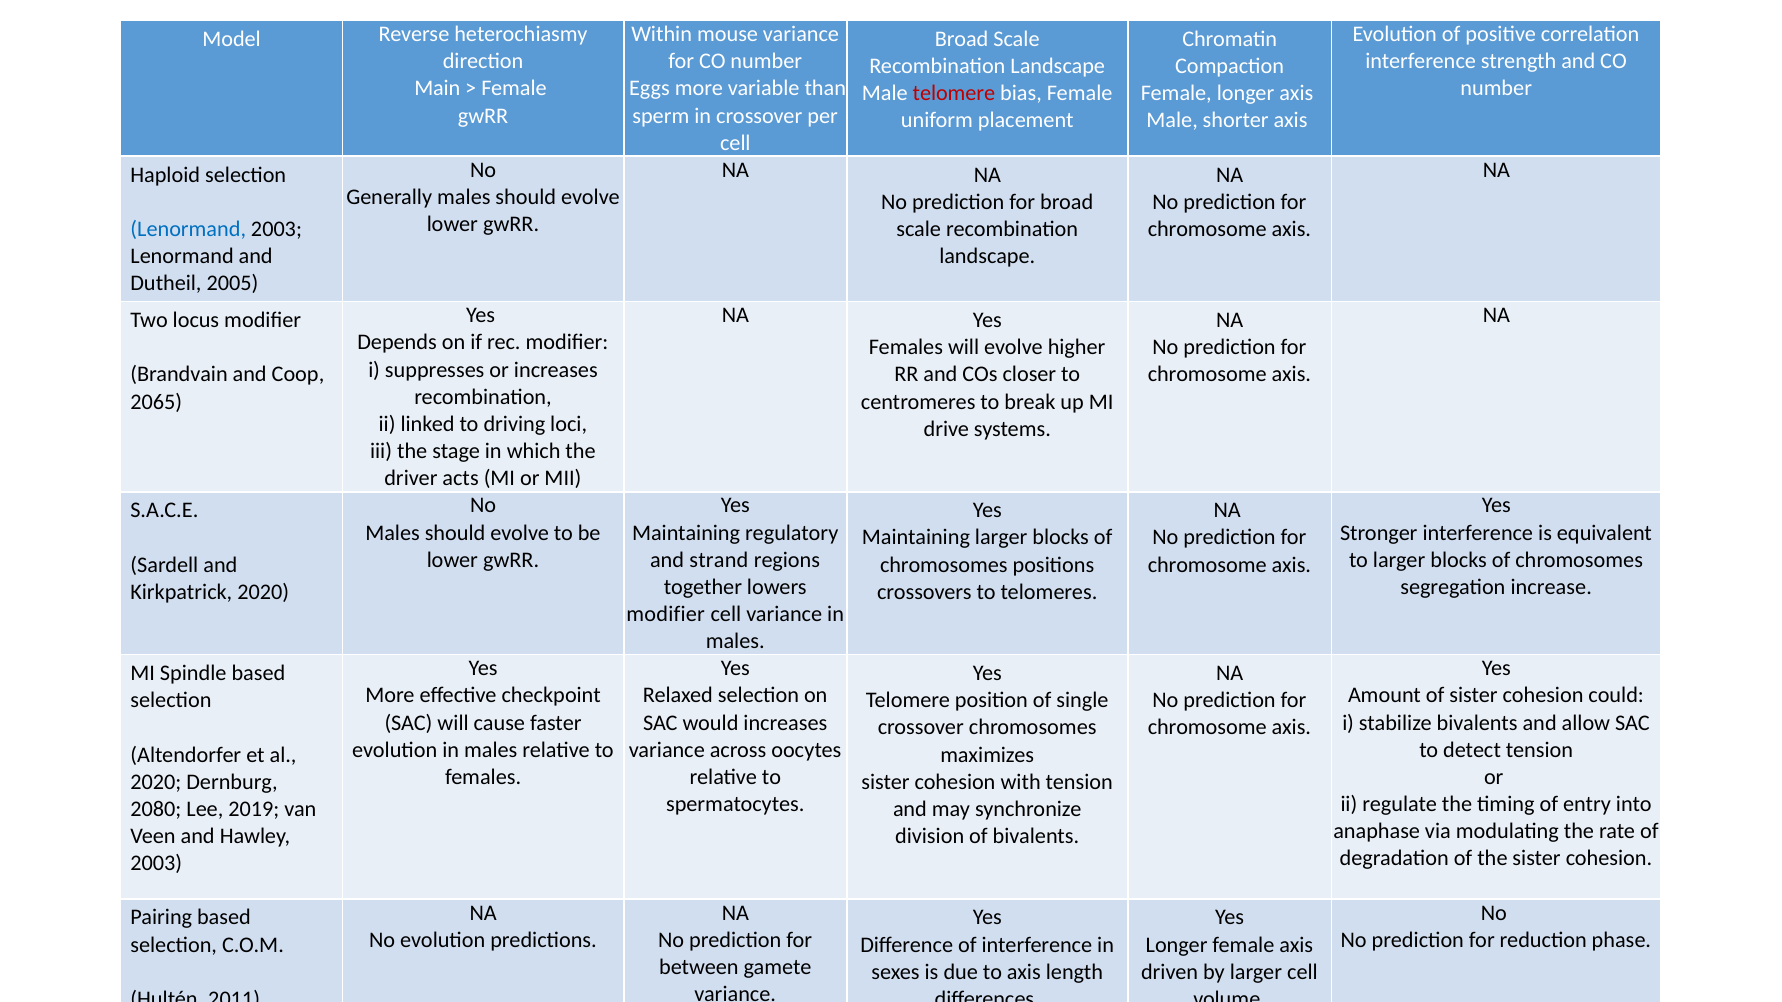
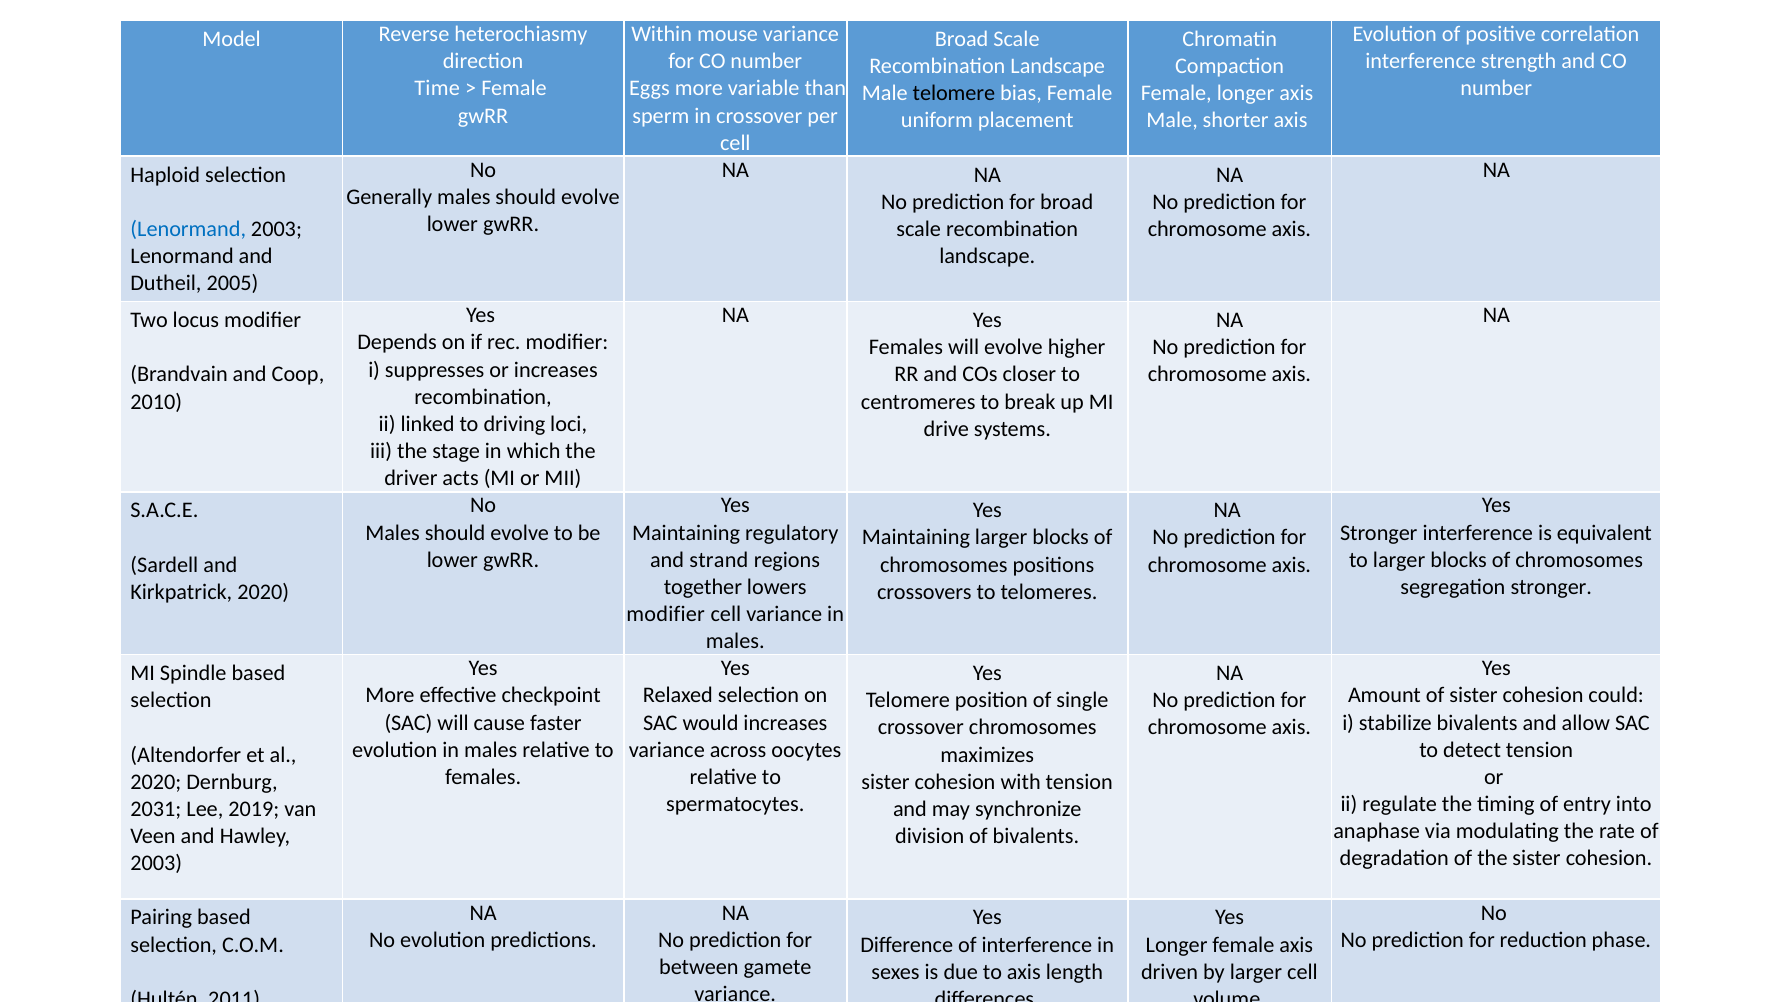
Main: Main -> Time
telomere at (954, 93) colour: red -> black
2065: 2065 -> 2010
segregation increase: increase -> stronger
2080: 2080 -> 2031
